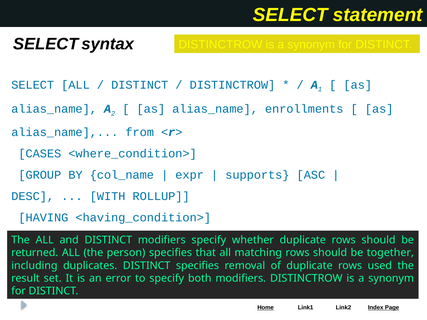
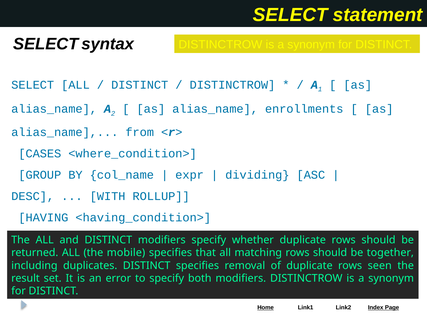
supports: supports -> dividing
person: person -> mobile
used: used -> seen
